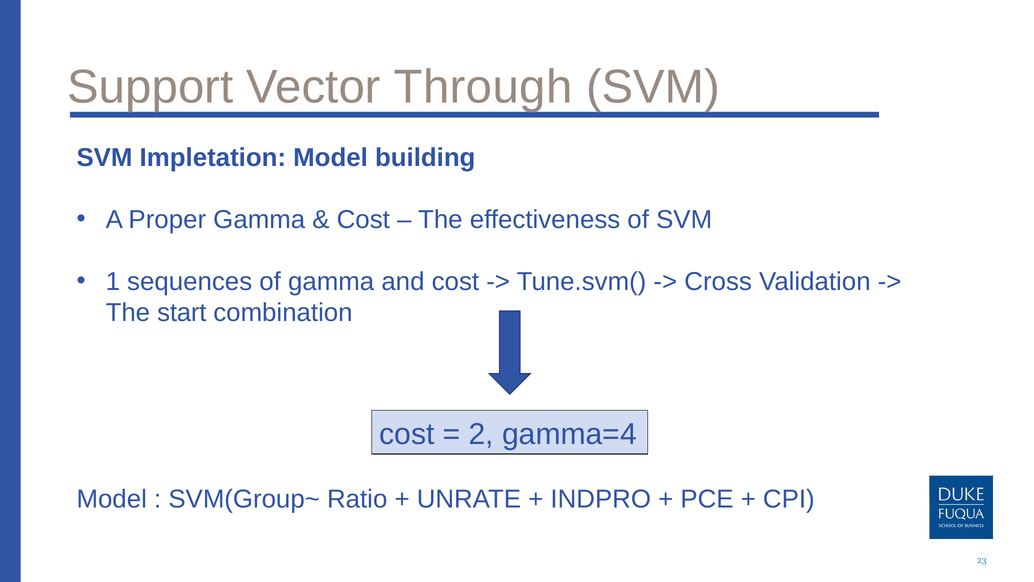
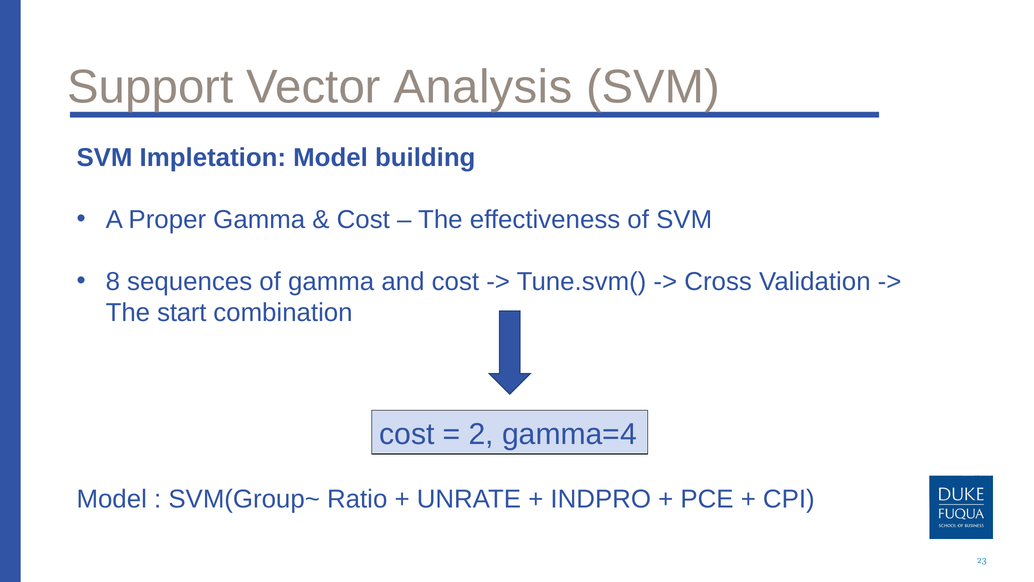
Through: Through -> Analysis
1: 1 -> 8
